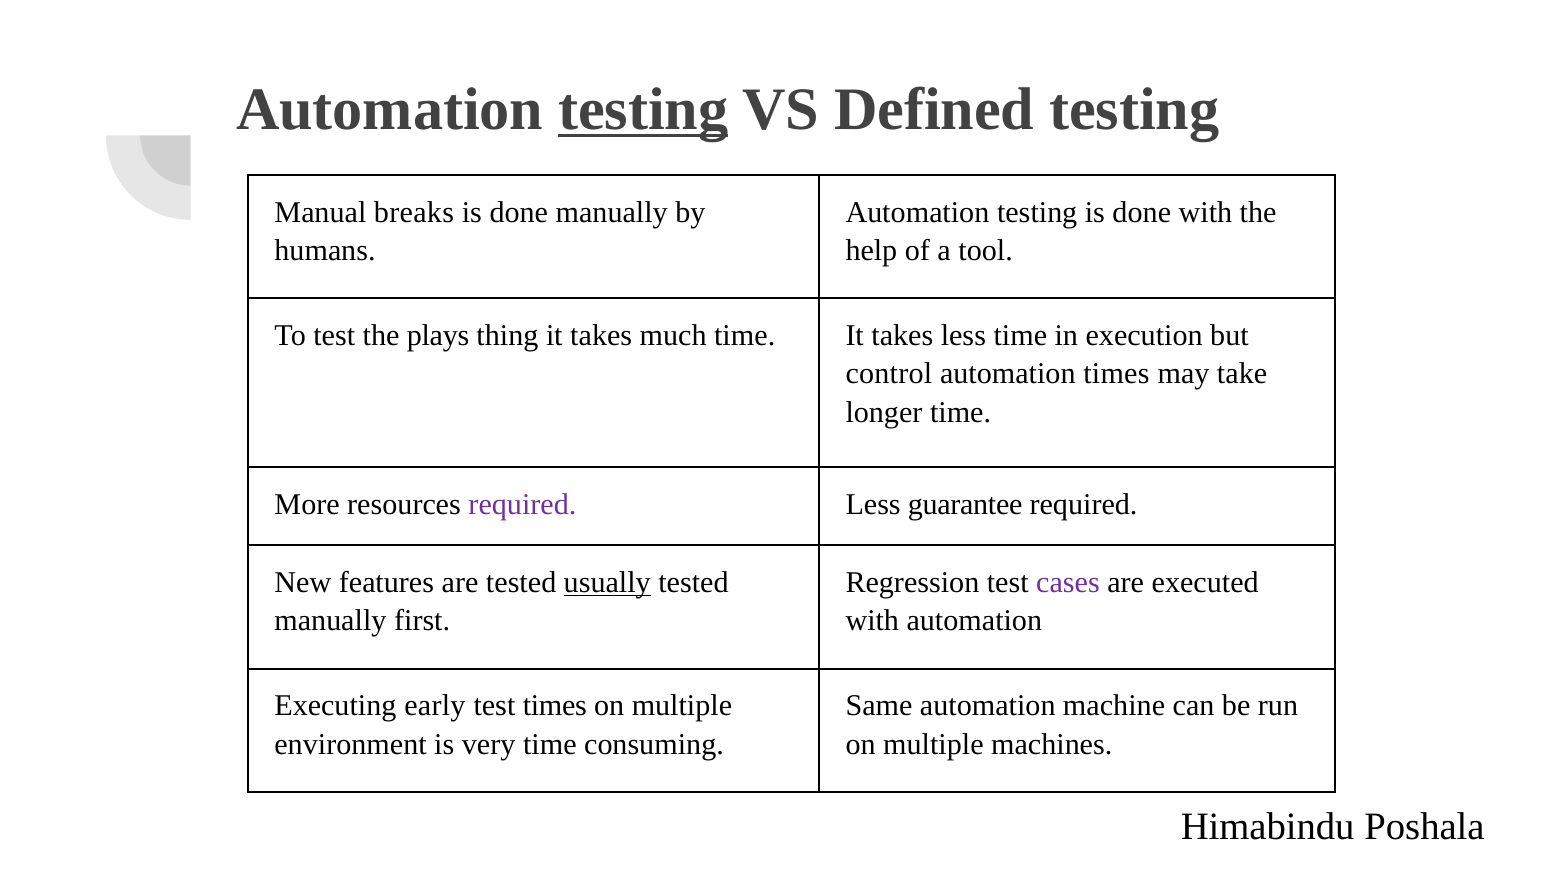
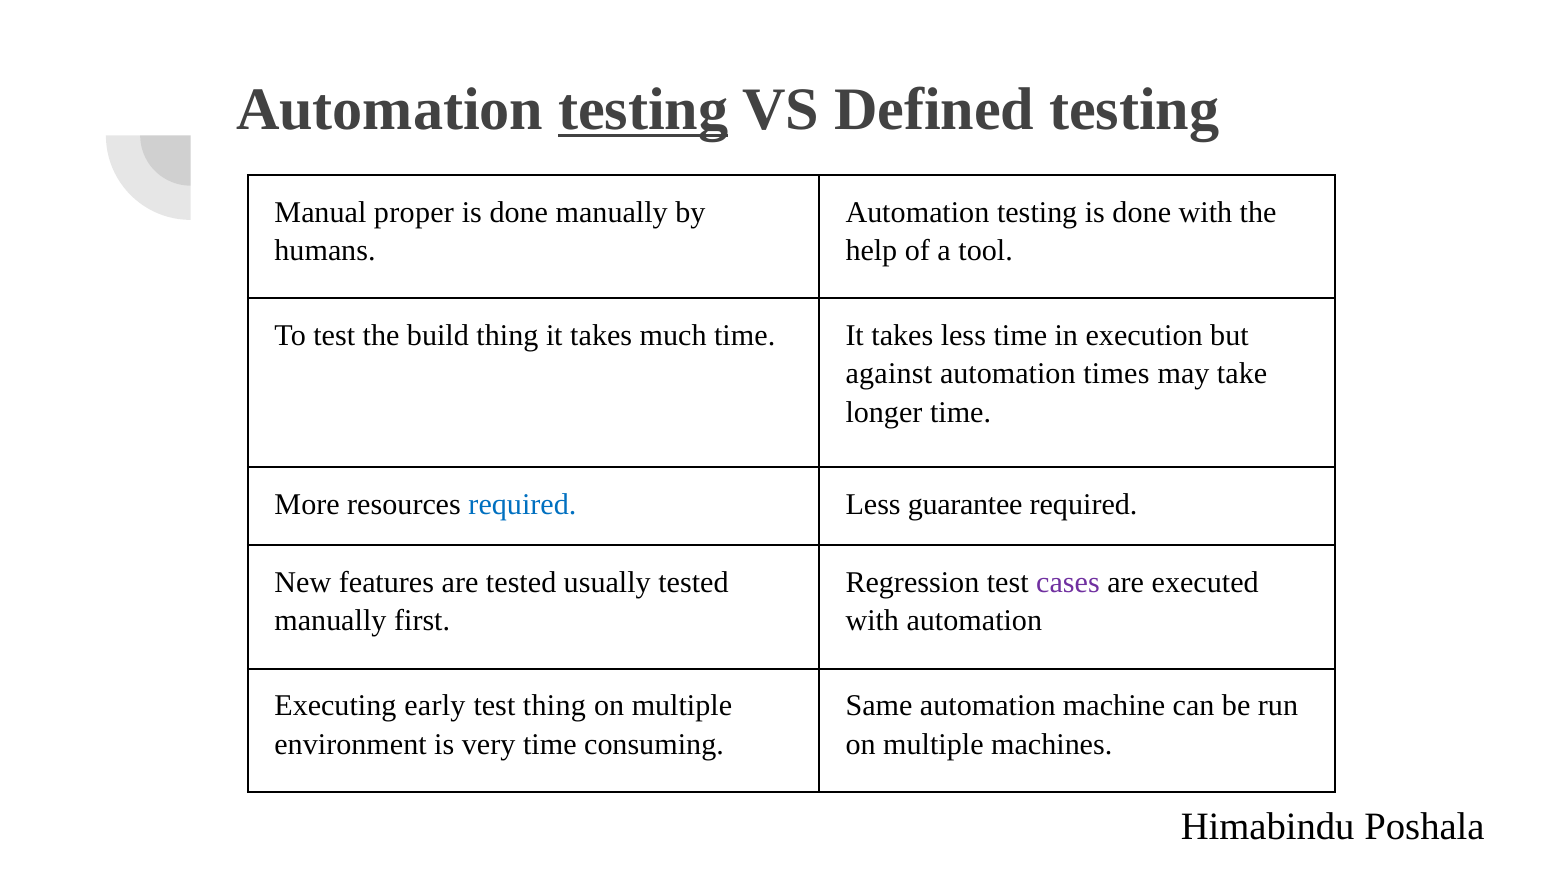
breaks: breaks -> proper
plays: plays -> build
control: control -> against
required at (522, 504) colour: purple -> blue
usually underline: present -> none
test times: times -> thing
